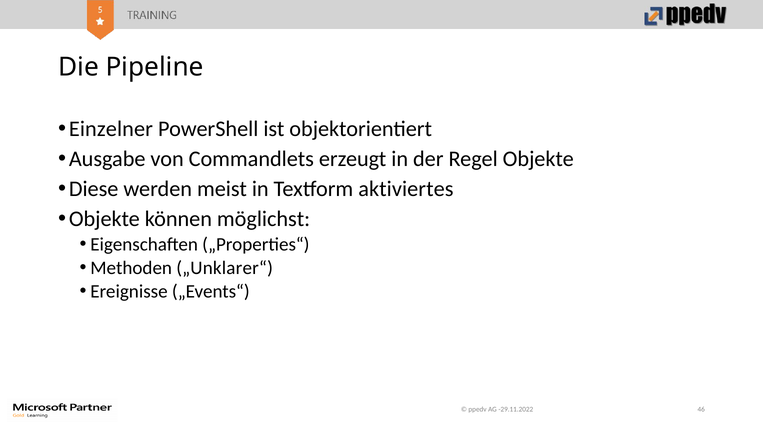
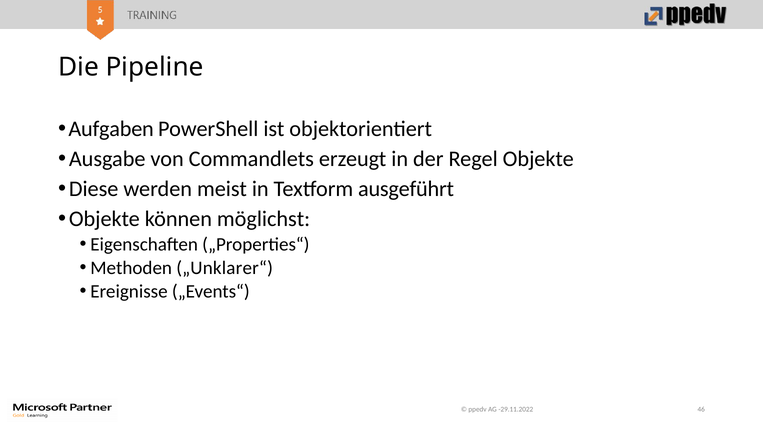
Einzelner: Einzelner -> Aufgaben
aktiviertes: aktiviertes -> ausgeführt
